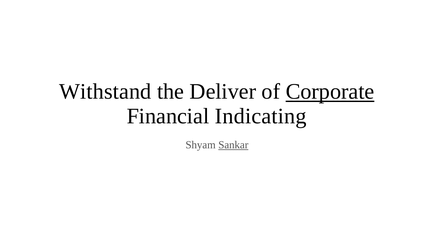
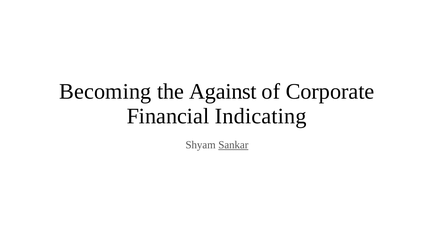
Withstand: Withstand -> Becoming
Deliver: Deliver -> Against
Corporate underline: present -> none
